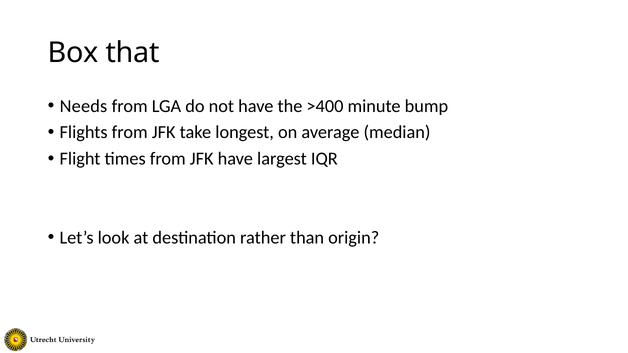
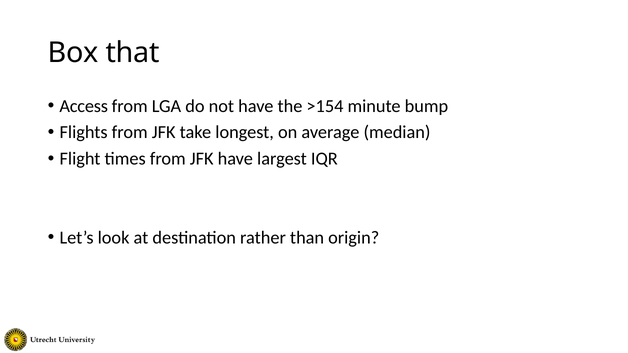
Needs: Needs -> Access
>400: >400 -> >154
